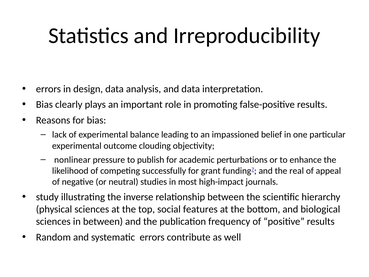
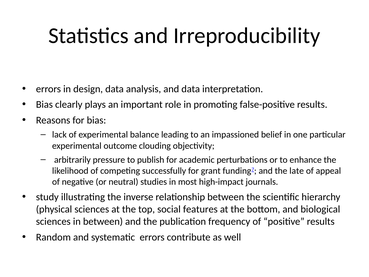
nonlinear: nonlinear -> arbitrarily
real: real -> late
